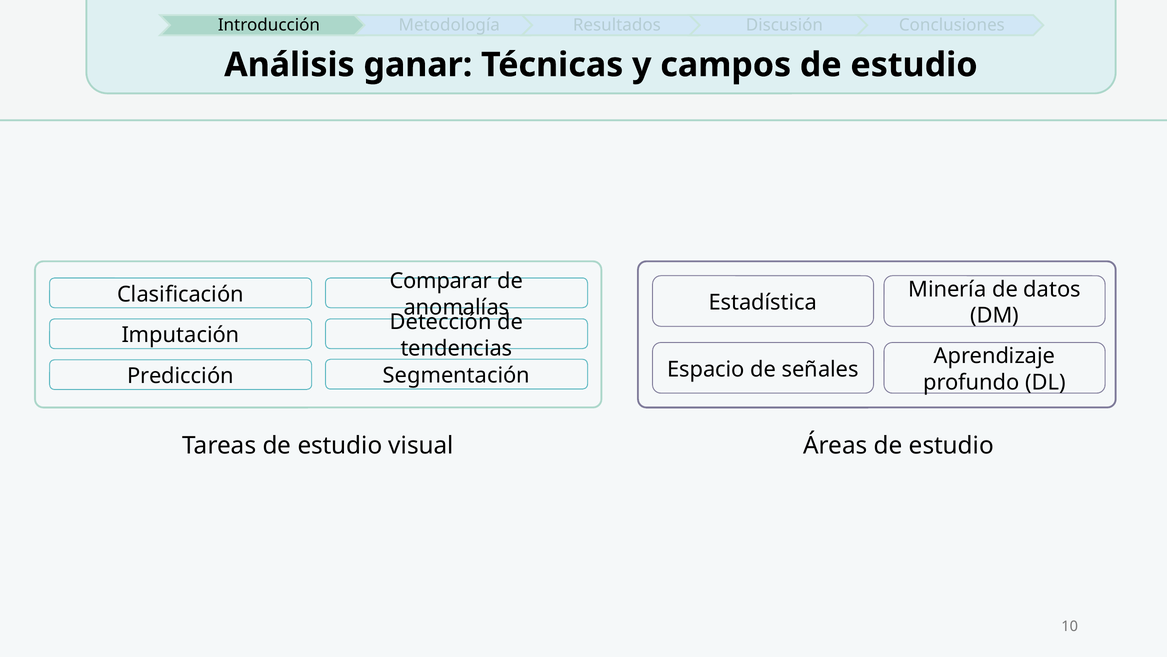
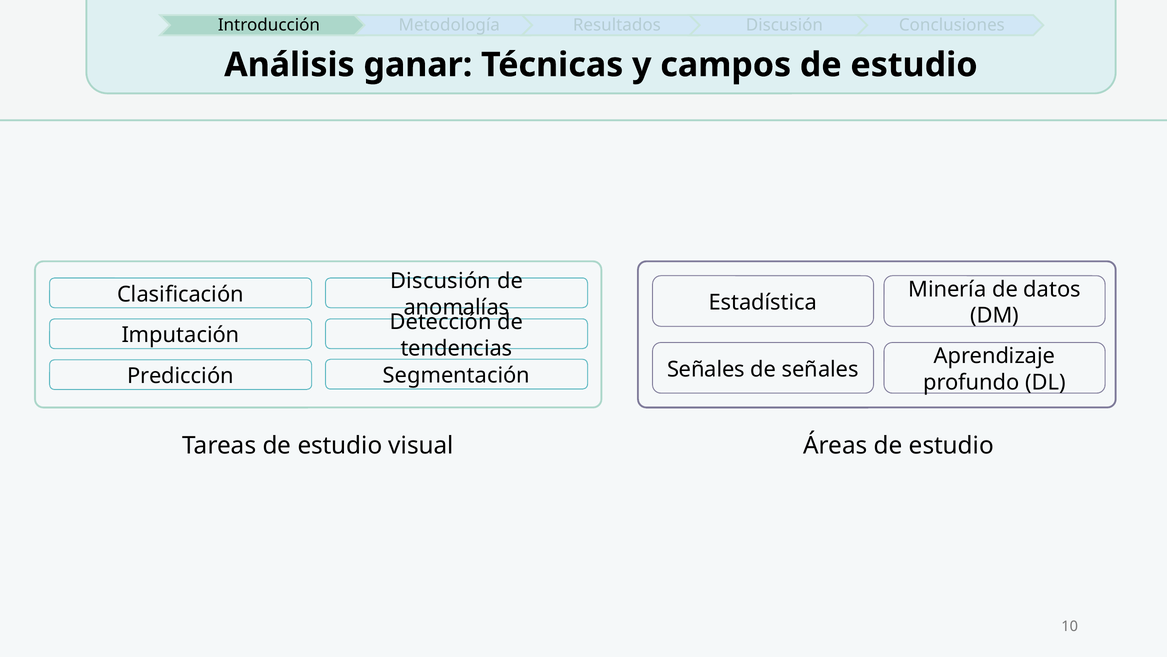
Comparar at (441, 281): Comparar -> Discusión
Espacio at (706, 369): Espacio -> Señales
